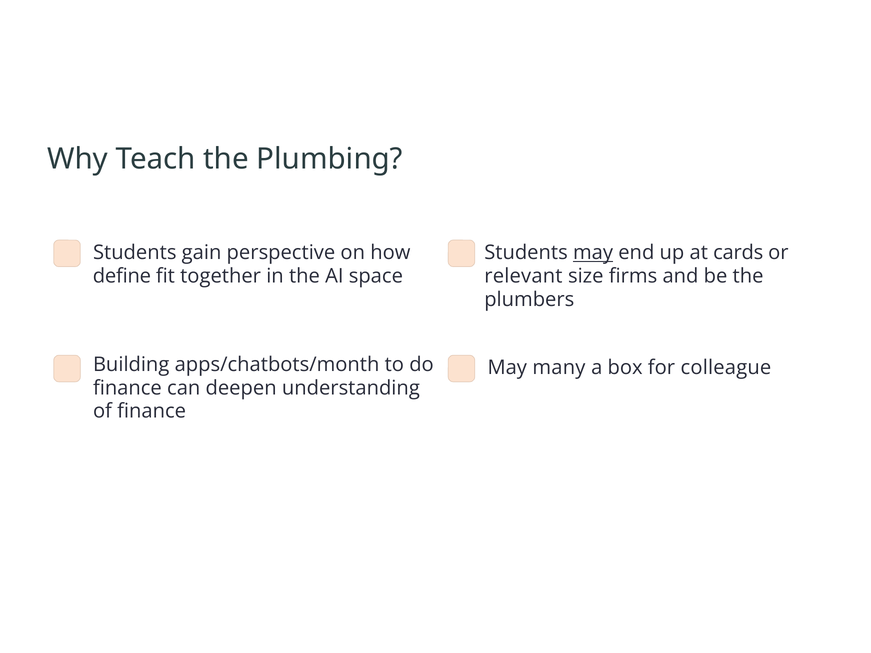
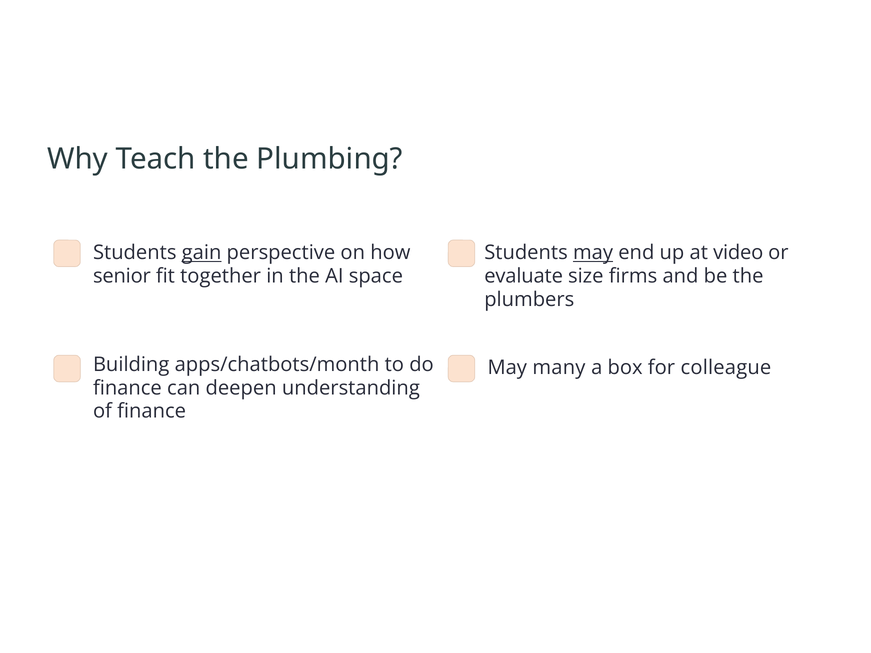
gain underline: none -> present
cards: cards -> video
define: define -> senior
relevant: relevant -> evaluate
